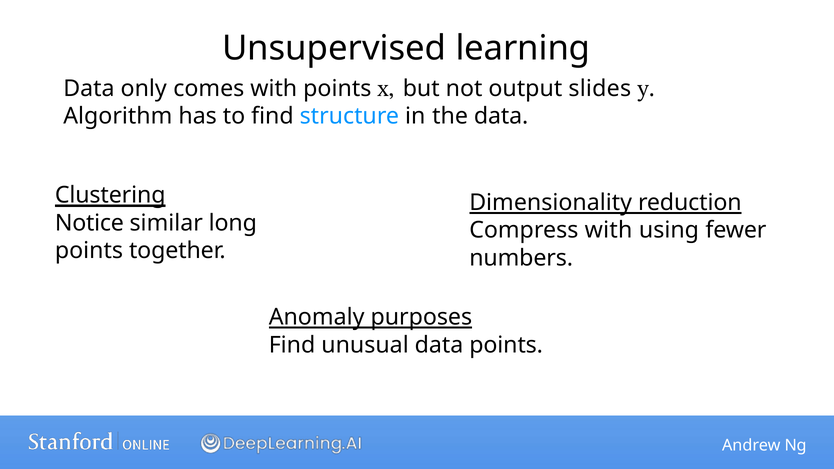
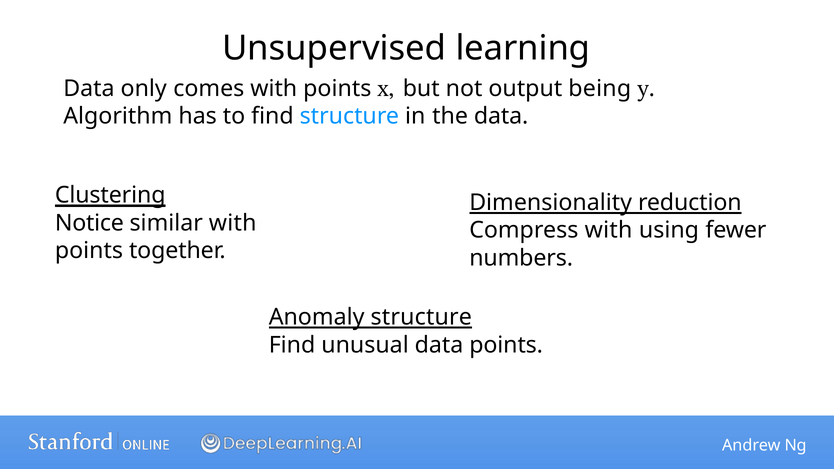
slides: slides -> being
similar long: long -> with
Anomaly purposes: purposes -> structure
